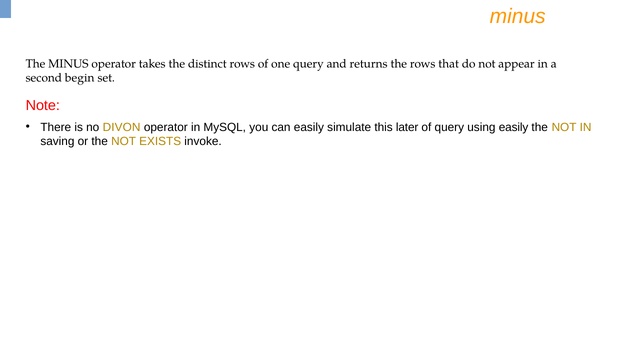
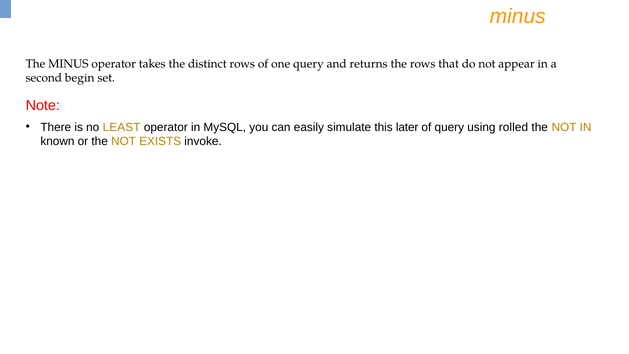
DIVON: DIVON -> LEAST
using easily: easily -> rolled
saving: saving -> known
